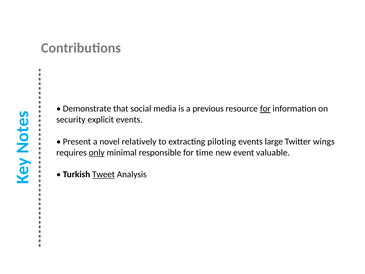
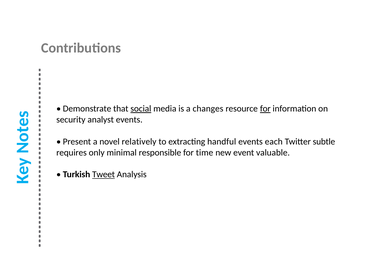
social underline: none -> present
previous: previous -> changes
explicit: explicit -> analyst
piloting: piloting -> handful
large: large -> each
wings: wings -> subtle
only underline: present -> none
